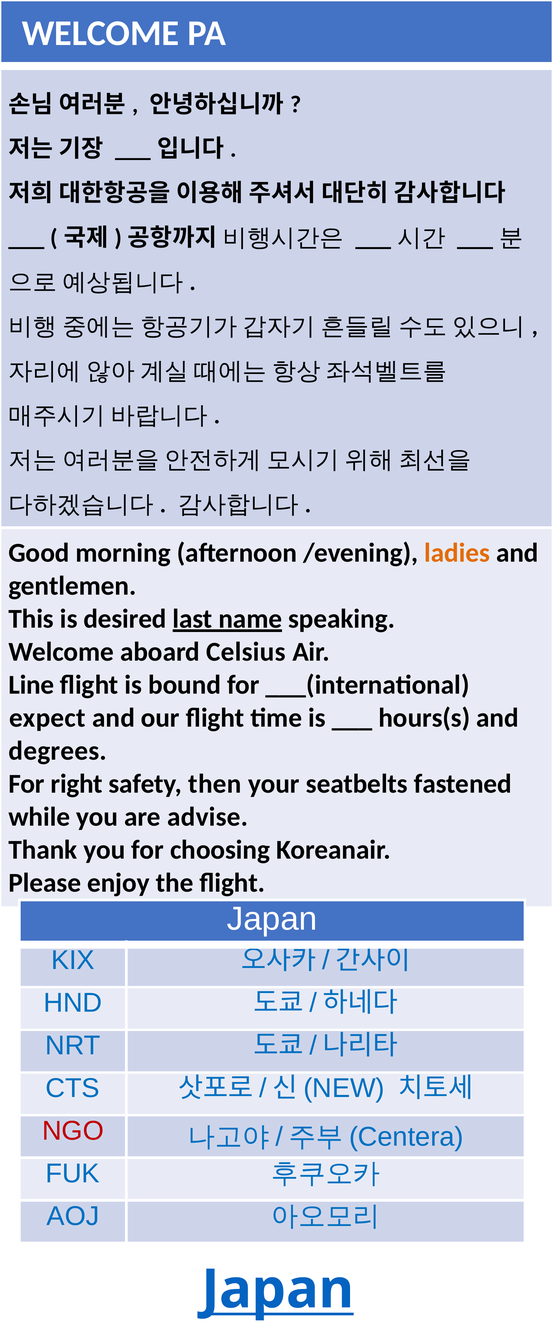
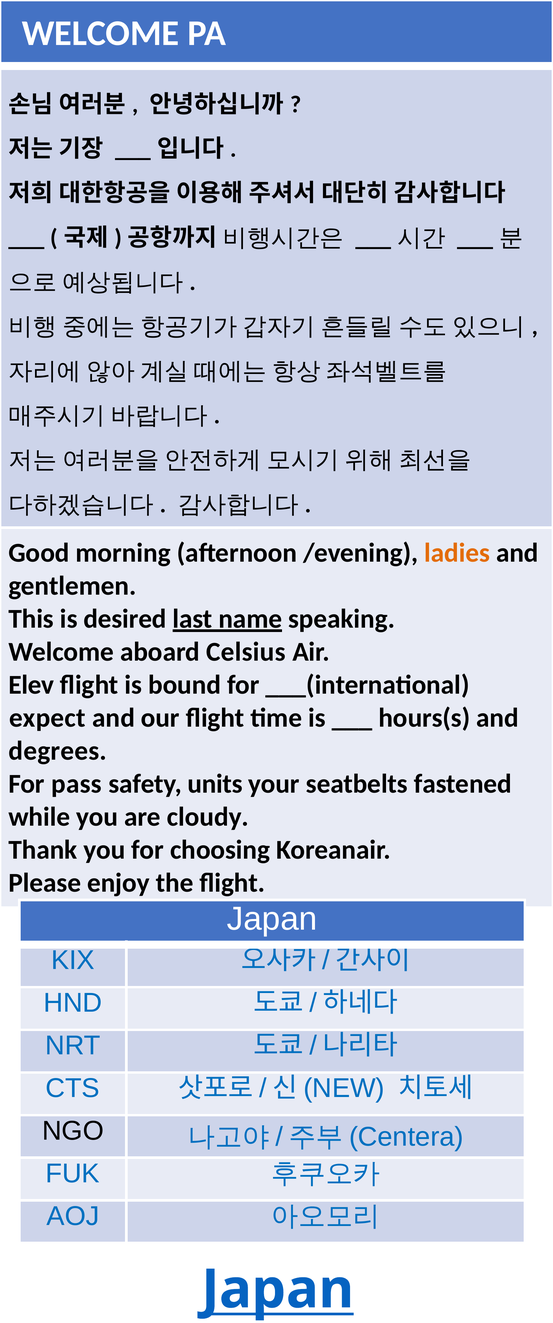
Line: Line -> Elev
right: right -> pass
then: then -> units
advise: advise -> cloudy
NGO colour: red -> black
